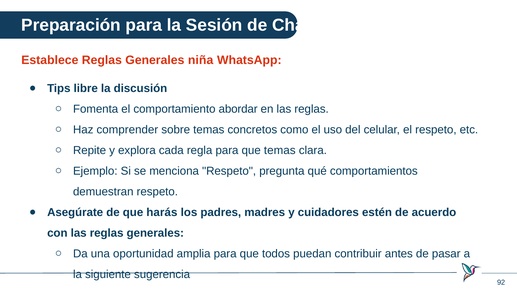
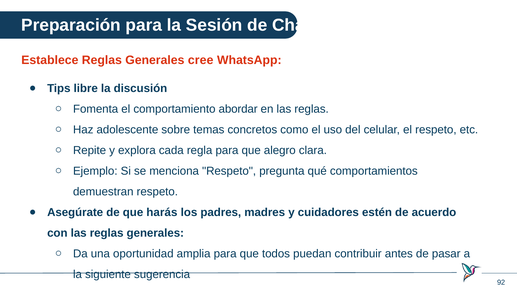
niña: niña -> cree
comprender: comprender -> adolescente
que temas: temas -> alegro
